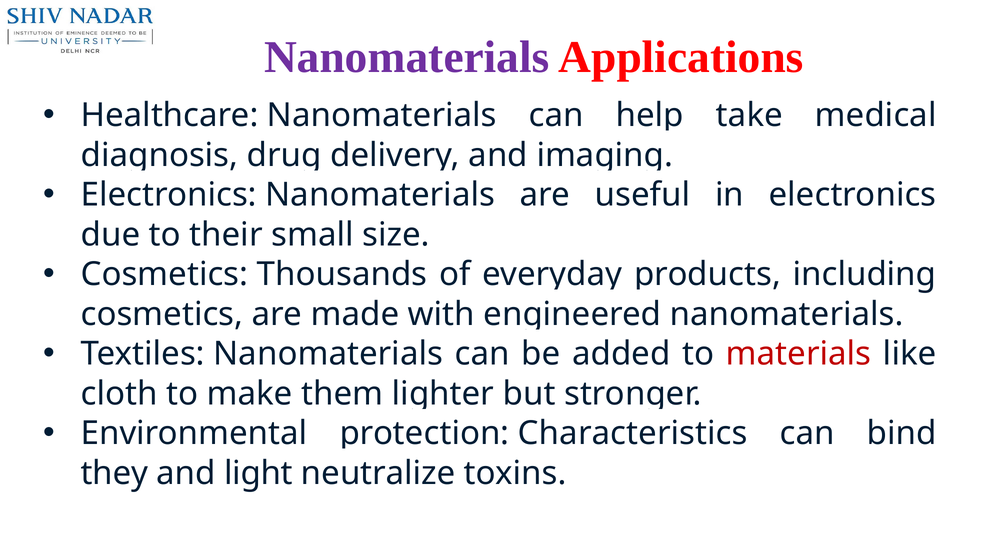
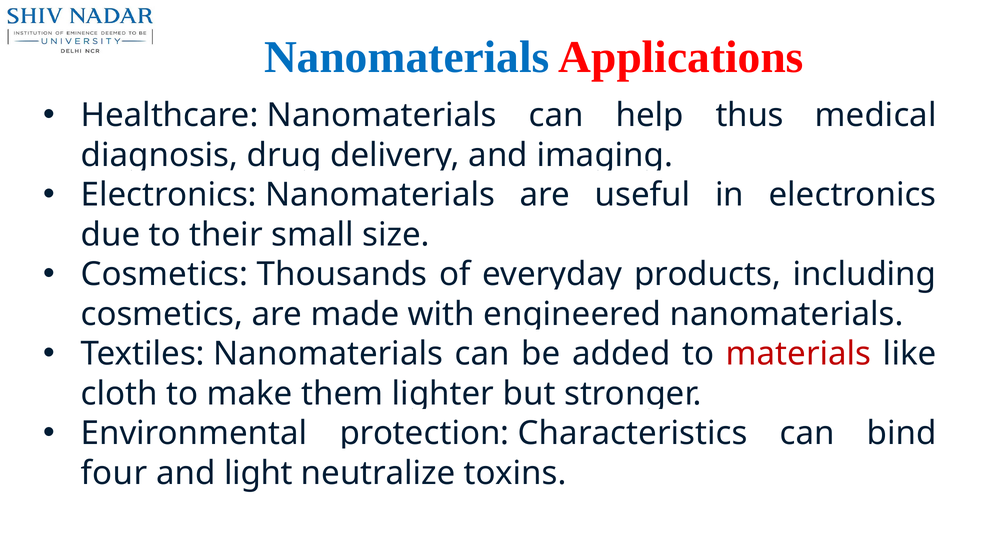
Nanomaterials at (407, 57) colour: purple -> blue
take: take -> thus
they: they -> four
